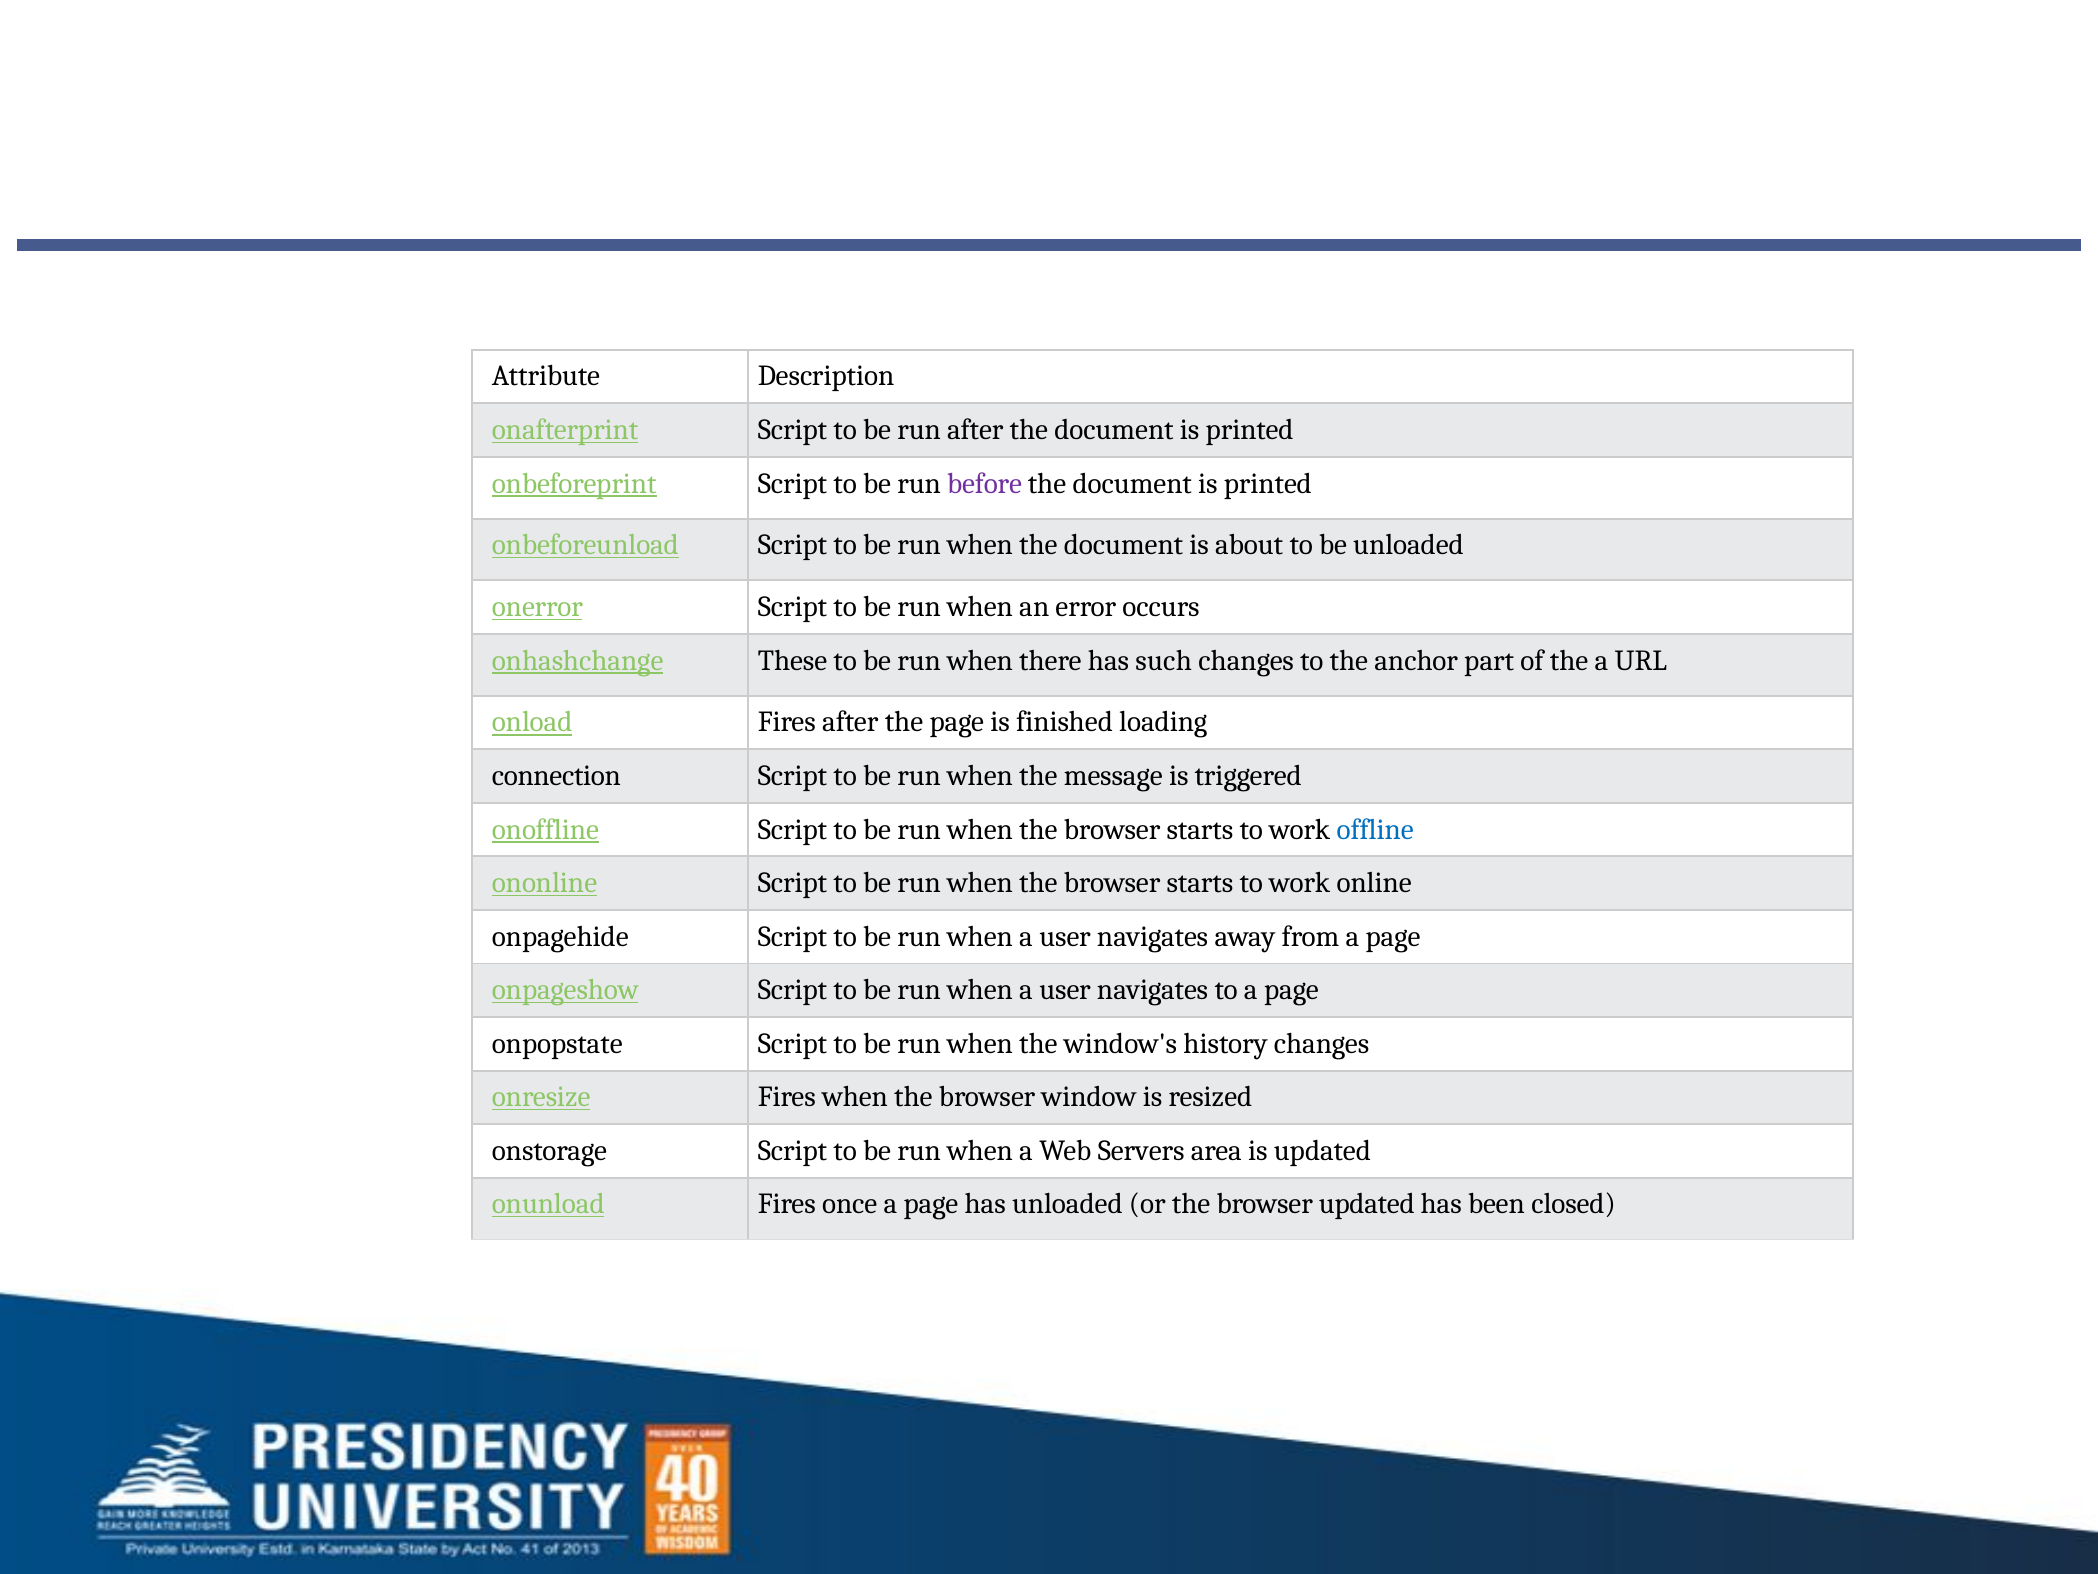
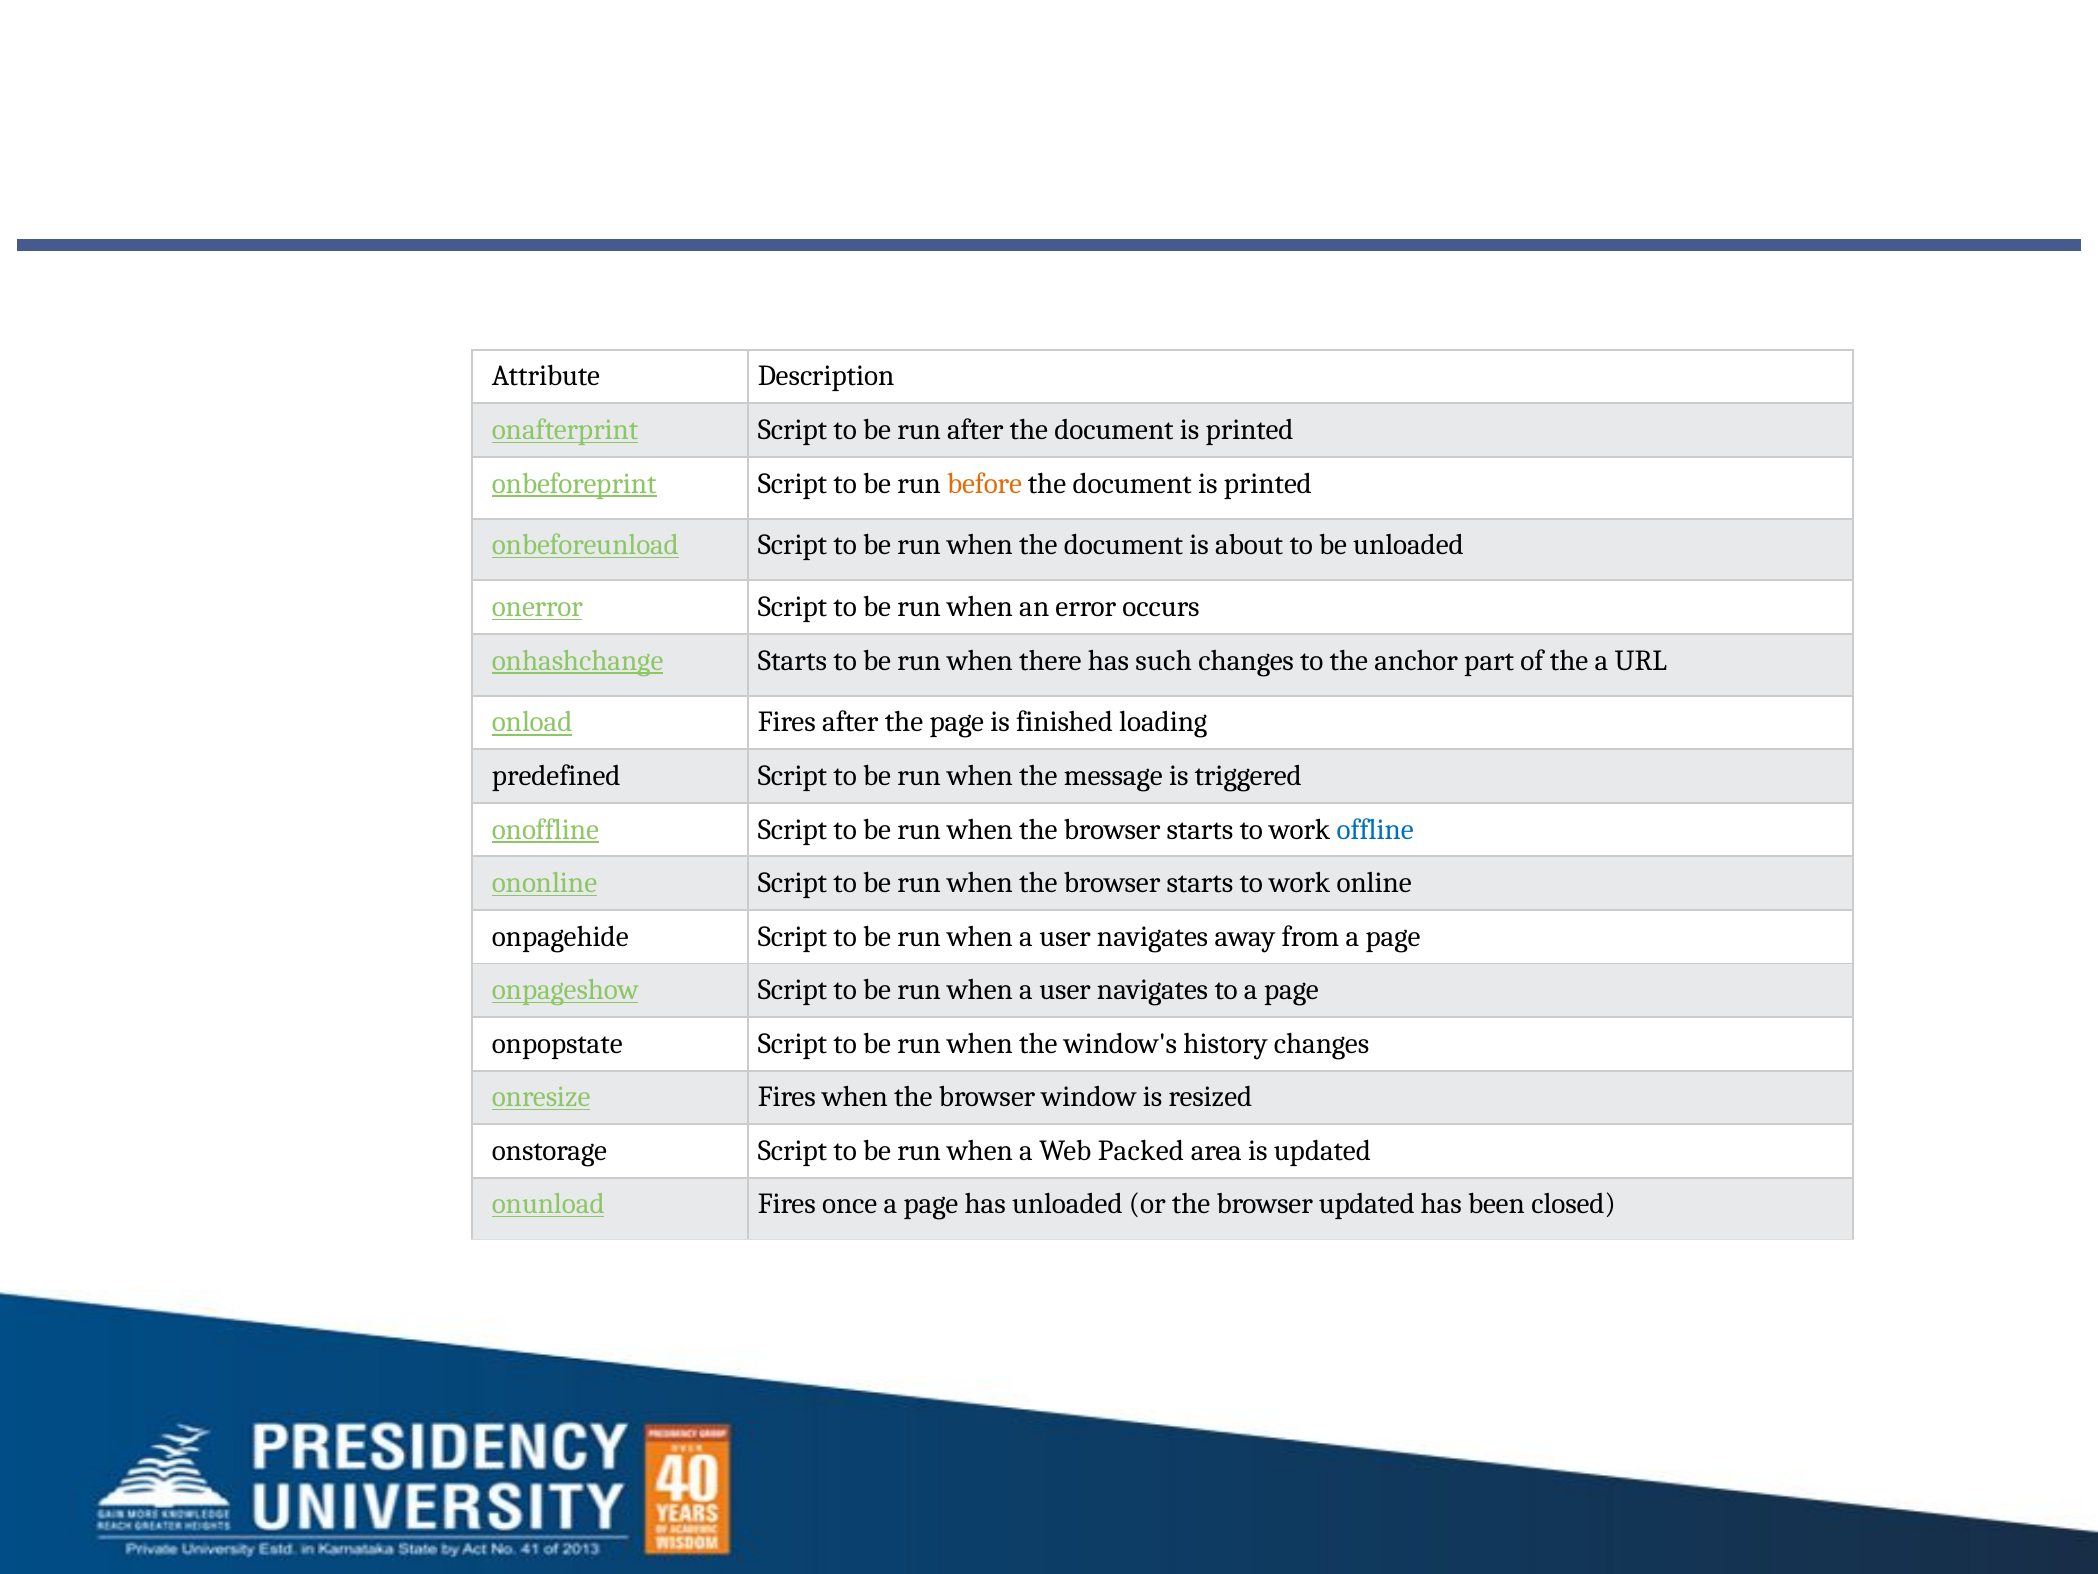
before colour: purple -> orange
onhashchange These: These -> Starts
connection: connection -> predefined
Servers: Servers -> Packed
